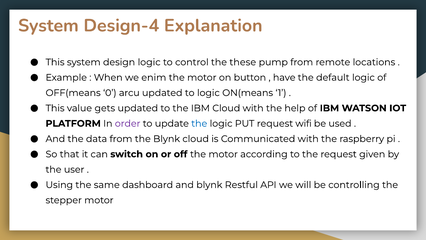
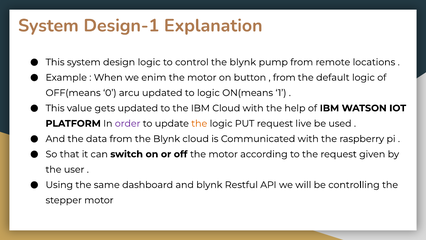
Design-4: Design-4 -> Design-1
control the these: these -> blynk
have at (284, 77): have -> from
the at (199, 123) colour: blue -> orange
wifi: wifi -> live
